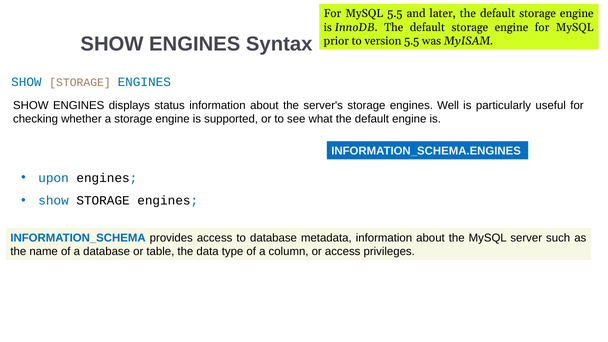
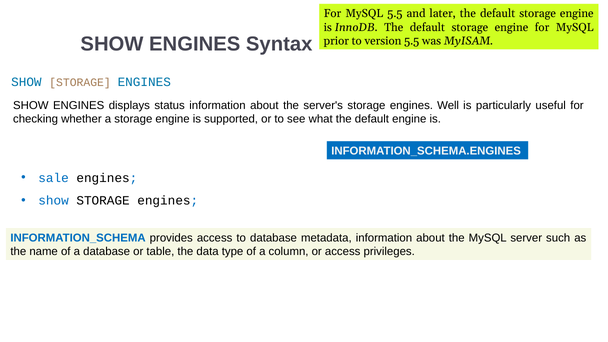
upon: upon -> sale
